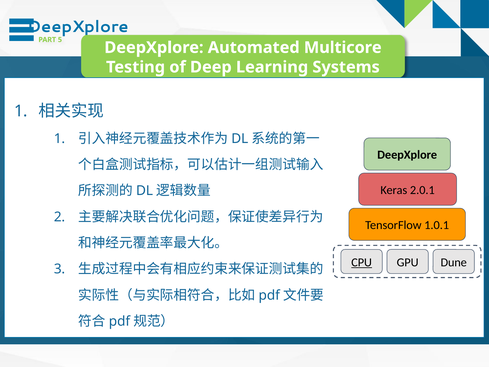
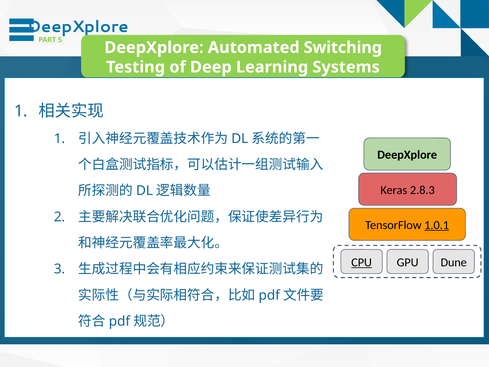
Multicore: Multicore -> Switching
2.0.1: 2.0.1 -> 2.8.3
1.0.1 underline: none -> present
